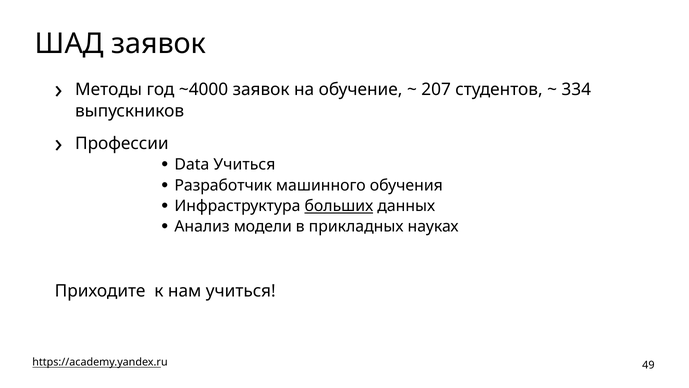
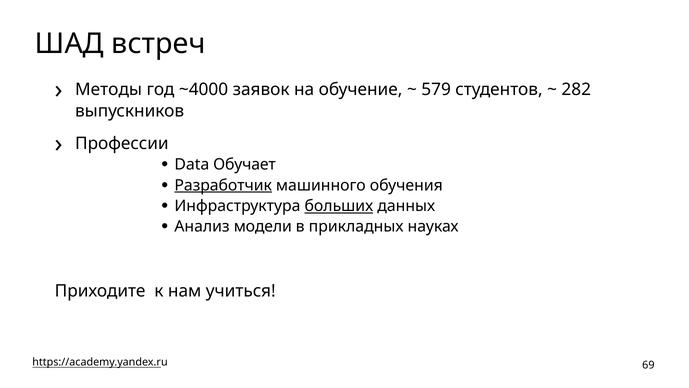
ШАД заявок: заявок -> встреч
207: 207 -> 579
334: 334 -> 282
Data Учиться: Учиться -> Обучает
Разработчик underline: none -> present
49: 49 -> 69
